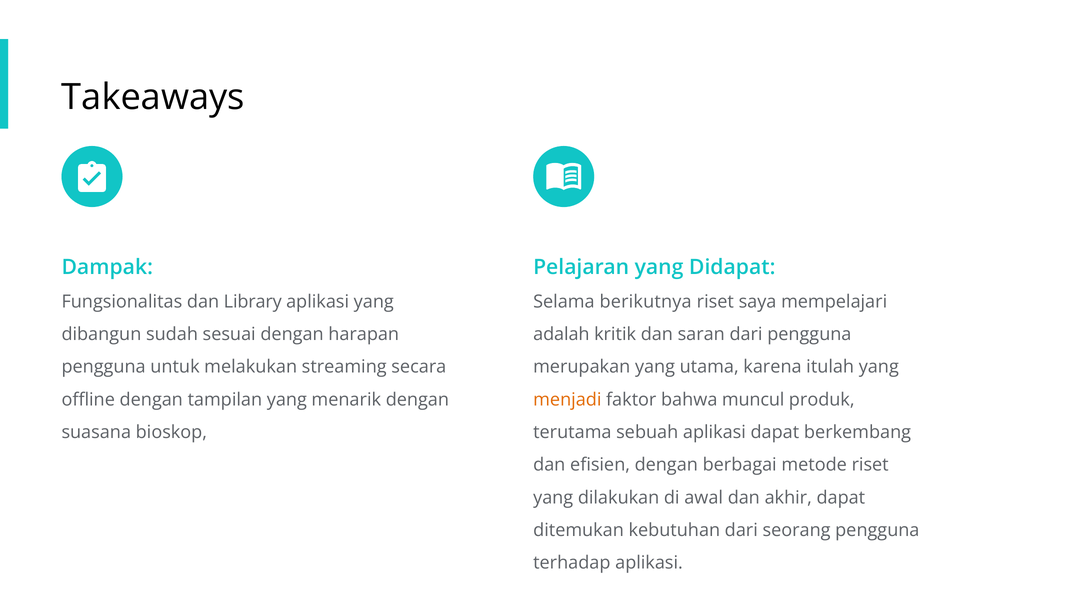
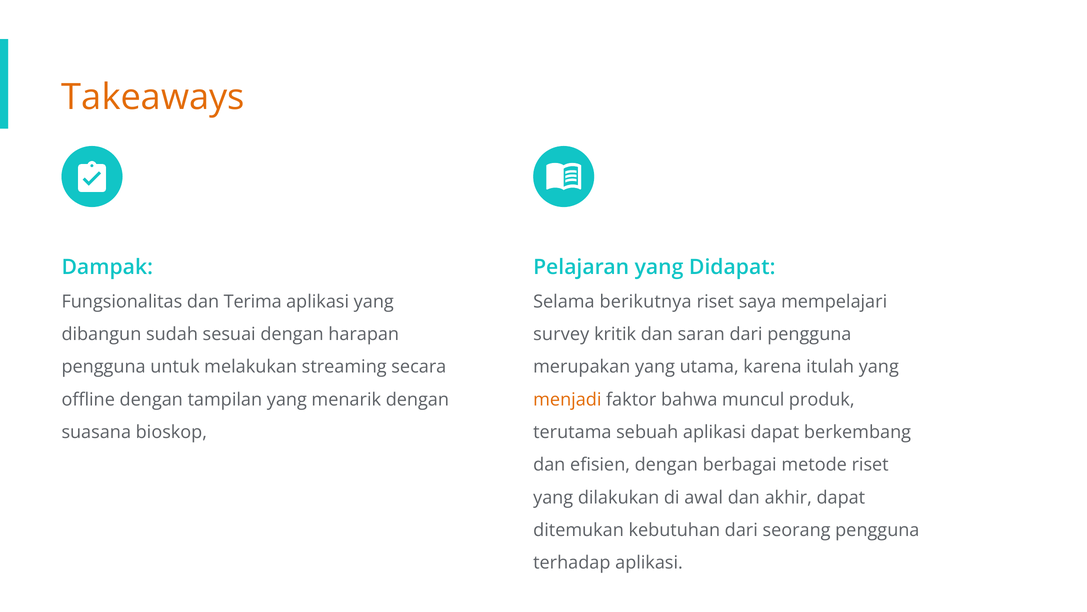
Takeaways colour: black -> orange
Library: Library -> Terima
adalah: adalah -> survey
